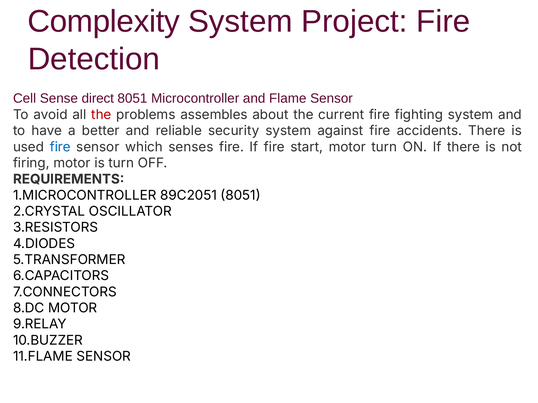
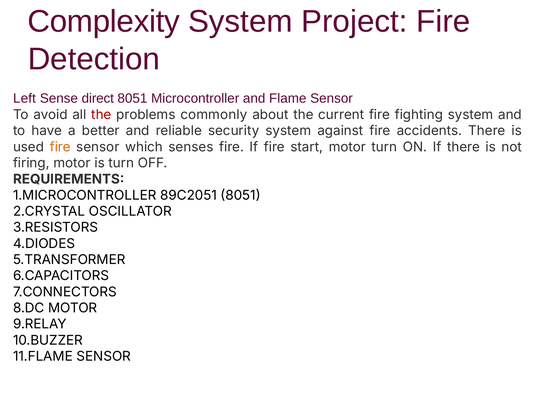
Cell: Cell -> Left
assembles: assembles -> commonly
fire at (60, 147) colour: blue -> orange
